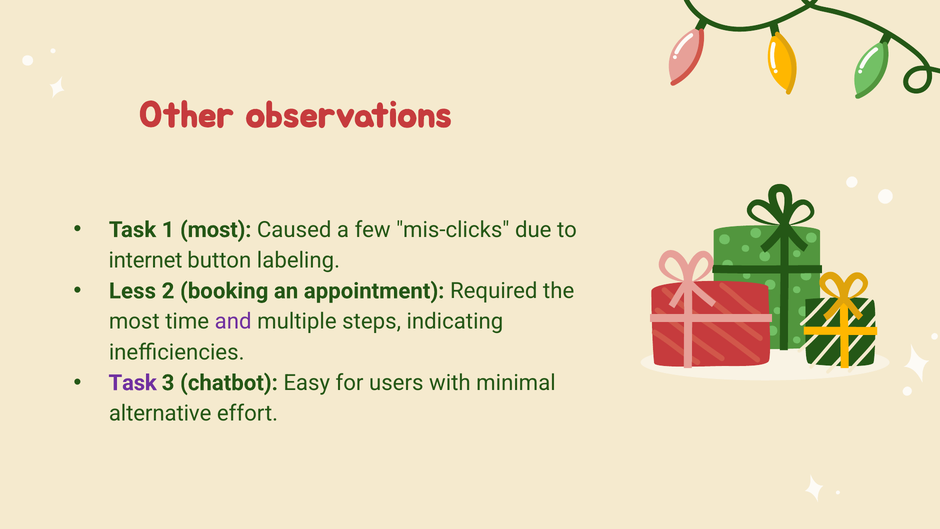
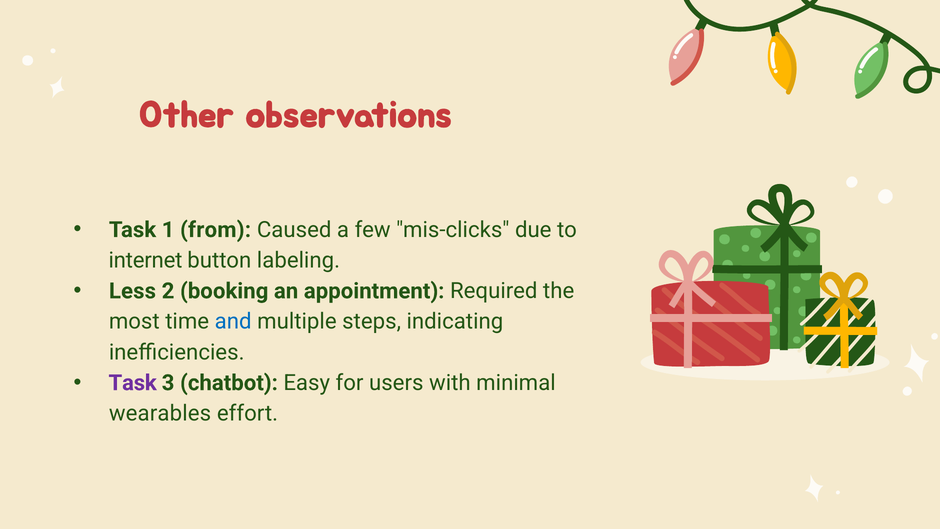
1 most: most -> from
and colour: purple -> blue
alternative: alternative -> wearables
